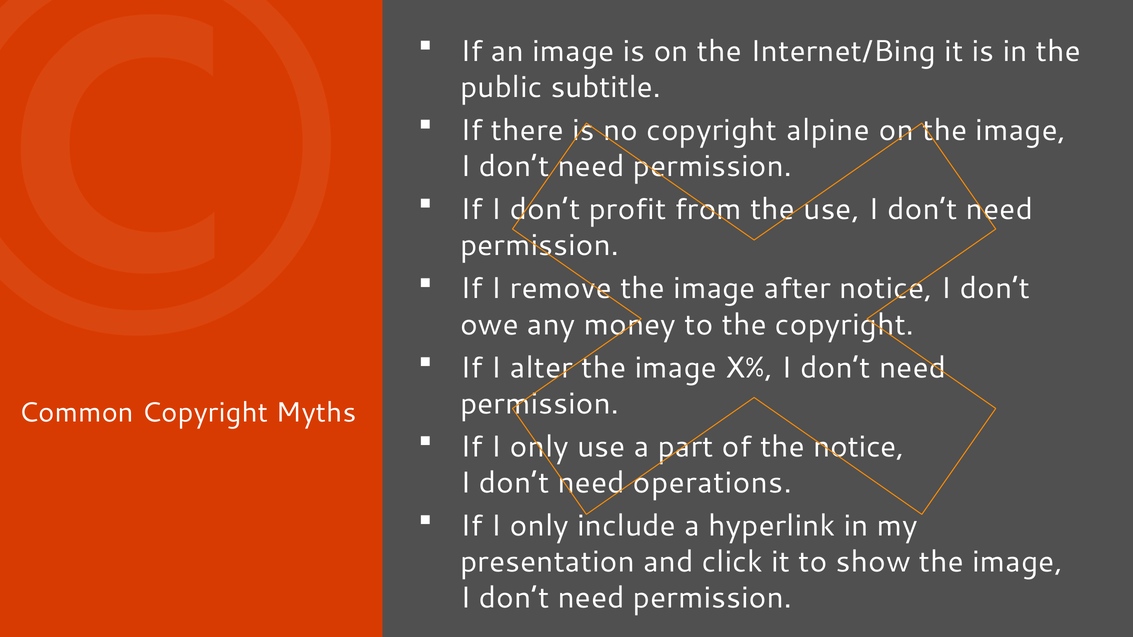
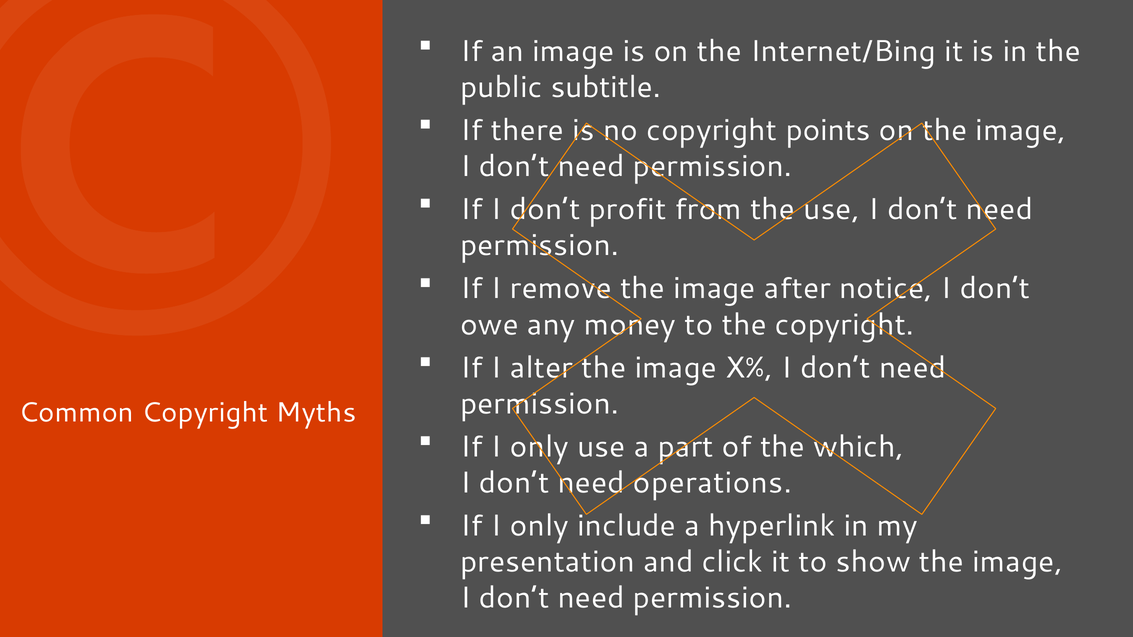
alpine: alpine -> points
the notice: notice -> which
